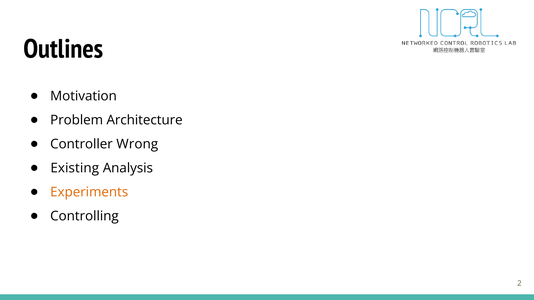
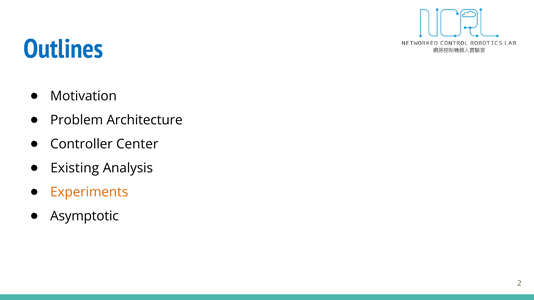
Outlines colour: black -> blue
Wrong: Wrong -> Center
Controlling: Controlling -> Asymptotic
